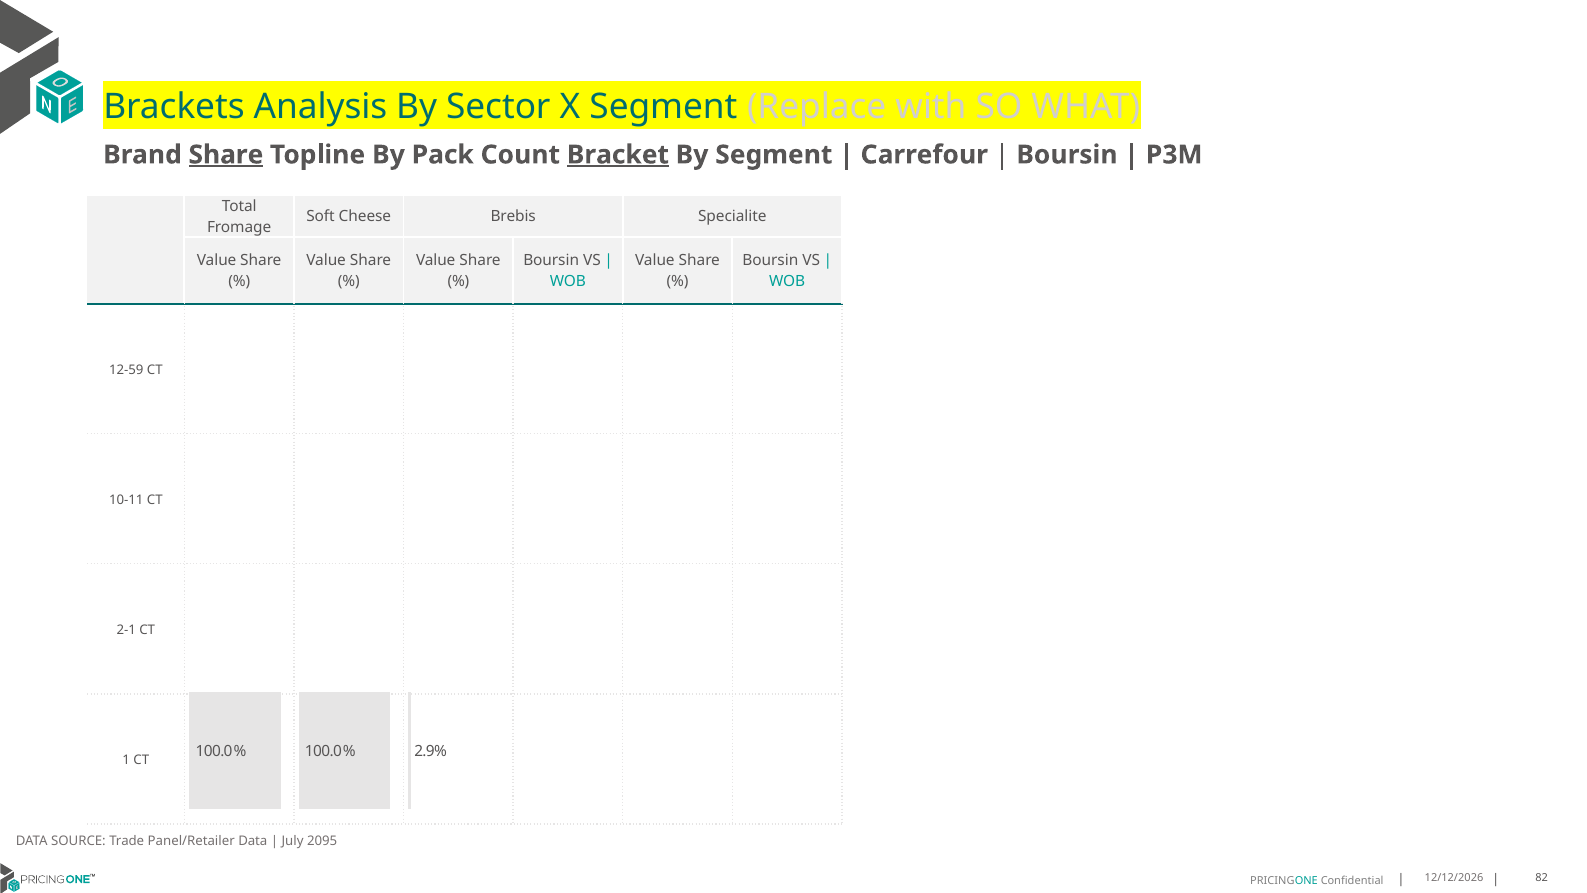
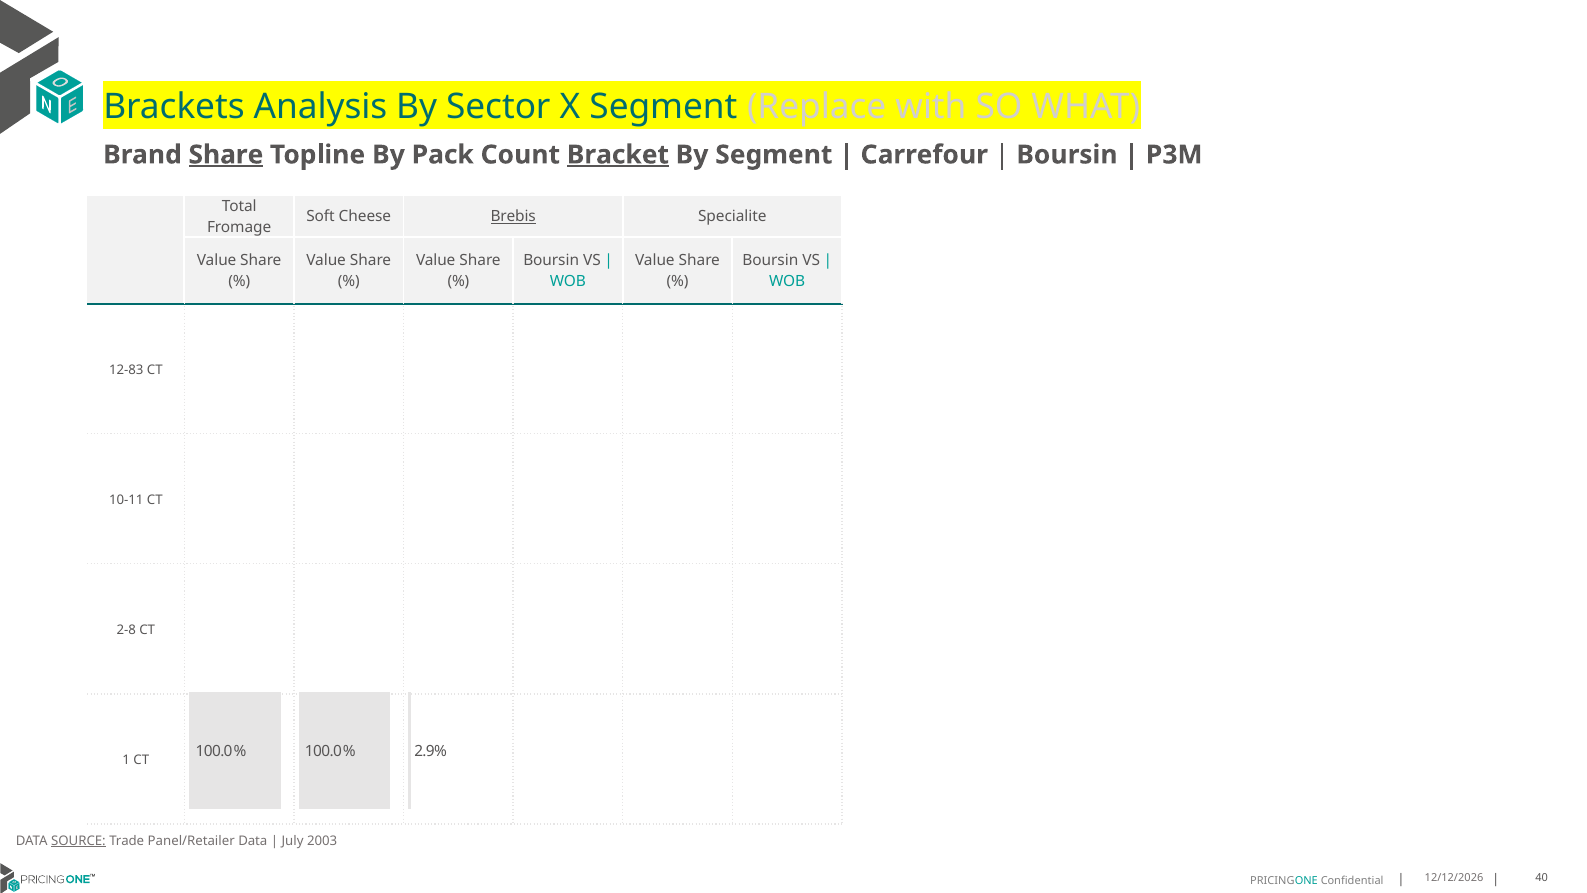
Brebis underline: none -> present
12-59: 12-59 -> 12-83
2-1: 2-1 -> 2-8
SOURCE underline: none -> present
2095: 2095 -> 2003
82: 82 -> 40
